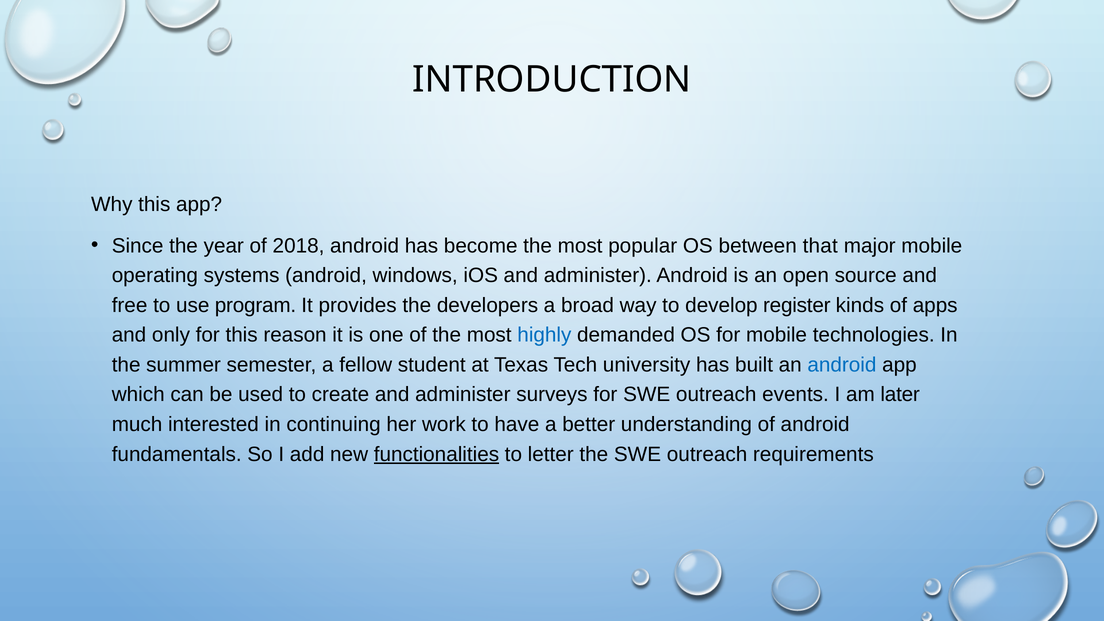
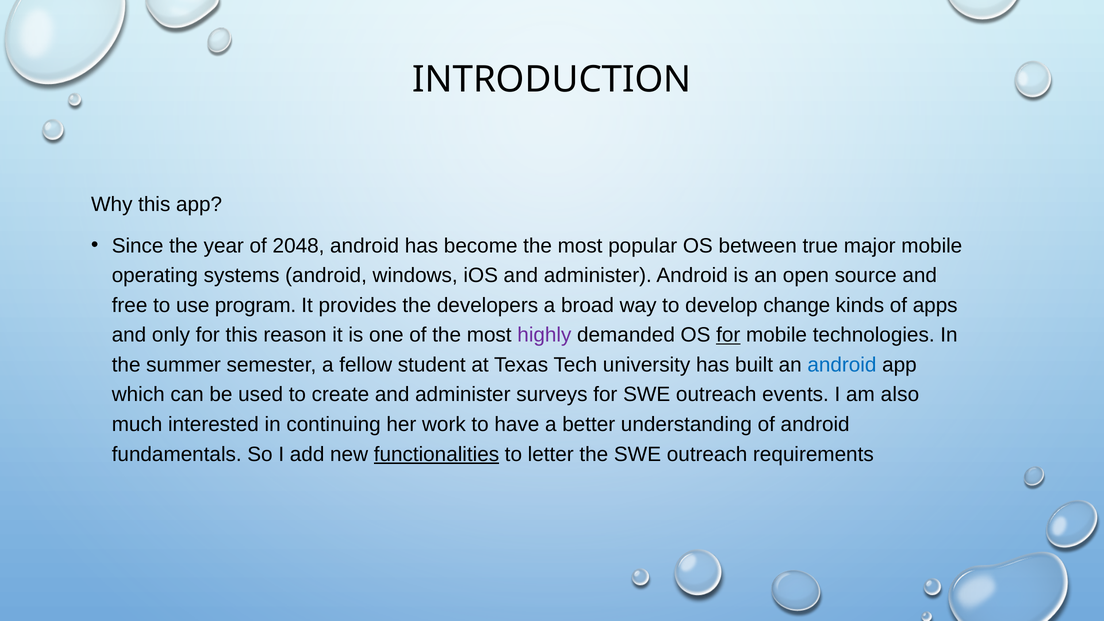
2018: 2018 -> 2048
that: that -> true
register: register -> change
highly colour: blue -> purple
for at (728, 335) underline: none -> present
later: later -> also
